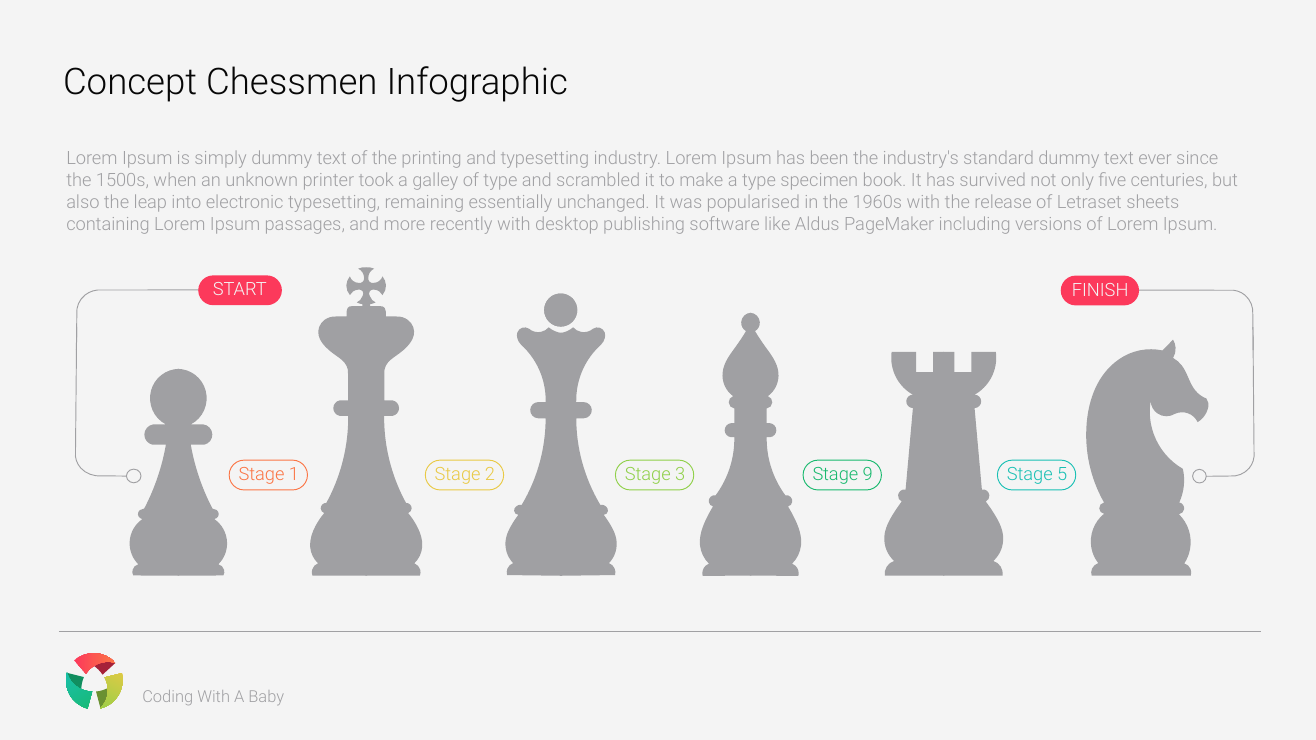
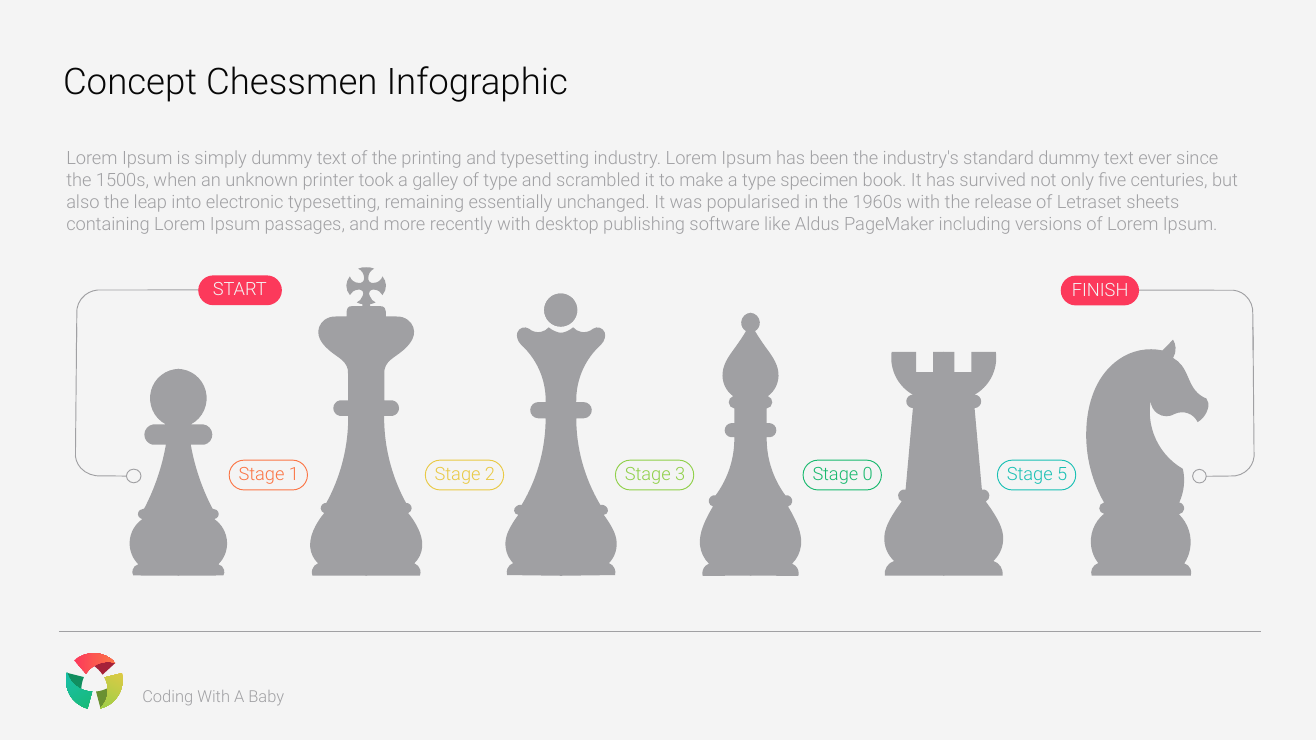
9: 9 -> 0
